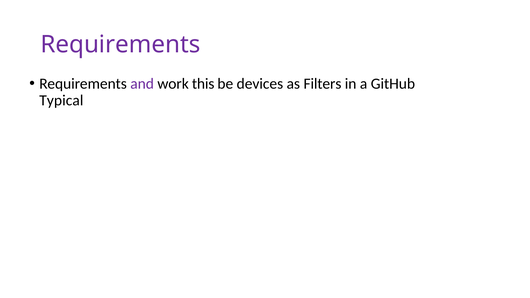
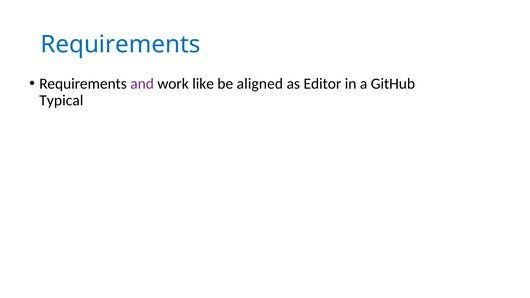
Requirements at (120, 45) colour: purple -> blue
this: this -> like
devices: devices -> aligned
Filters: Filters -> Editor
